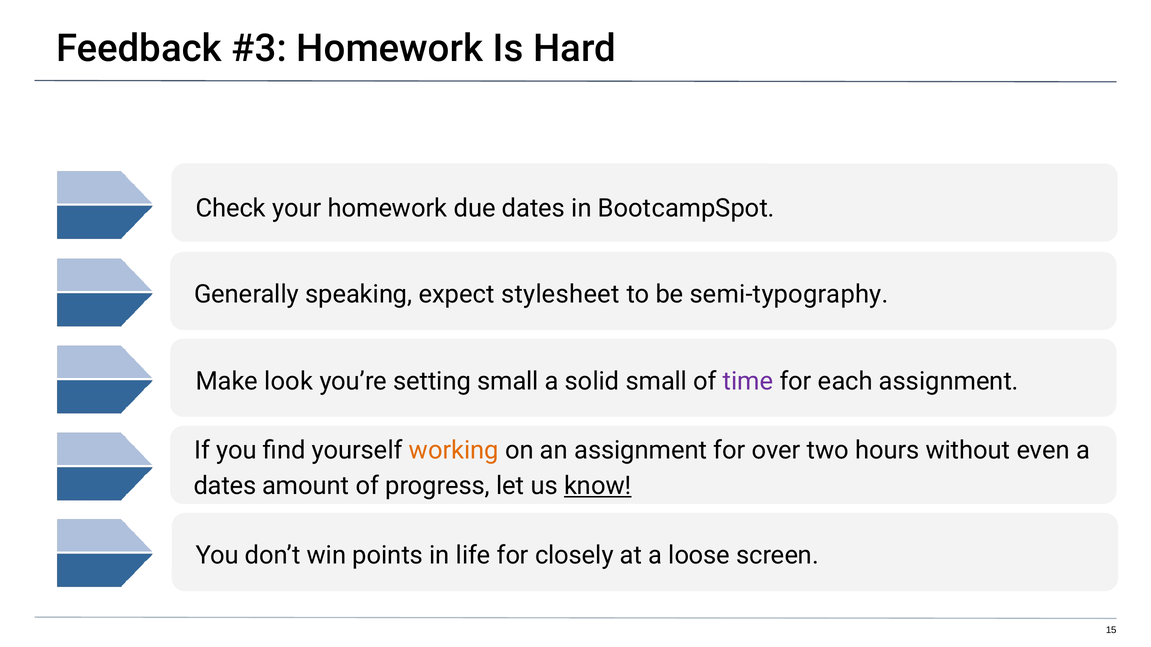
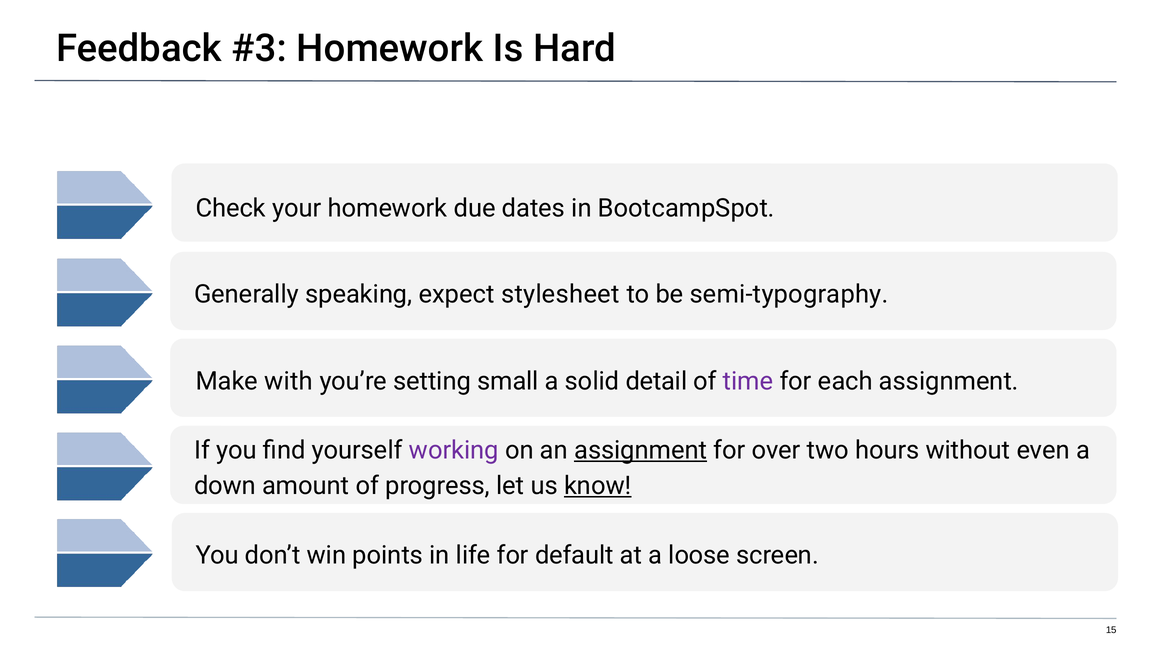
look: look -> with
solid small: small -> detail
working colour: orange -> purple
assignment at (641, 451) underline: none -> present
dates at (225, 486): dates -> down
closely: closely -> default
